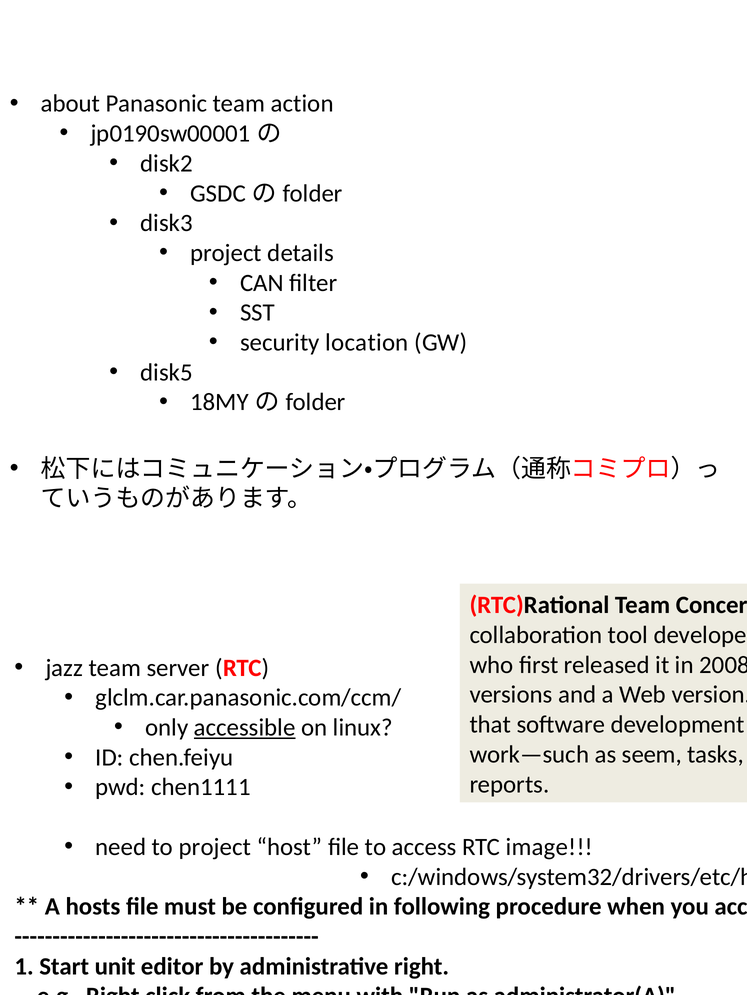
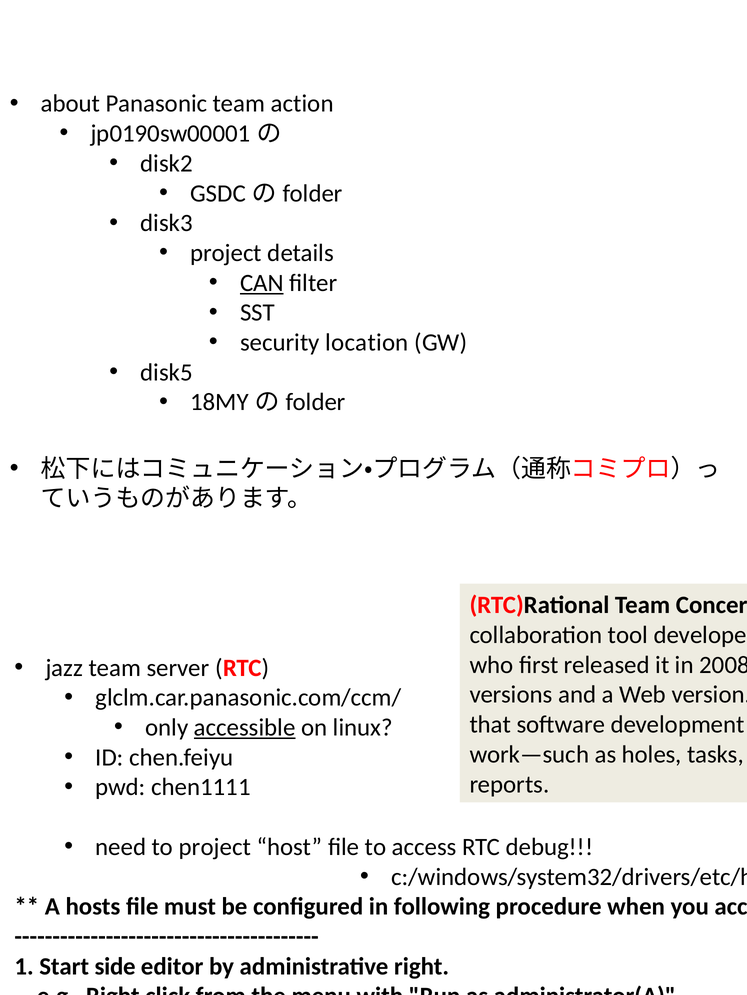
CAN underline: none -> present
seem: seem -> holes
image: image -> debug
unit: unit -> side
